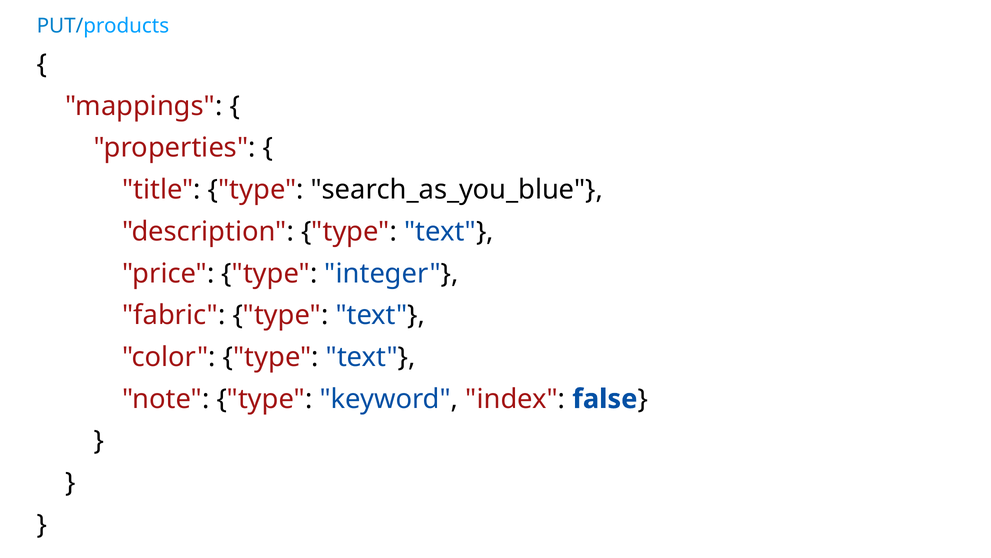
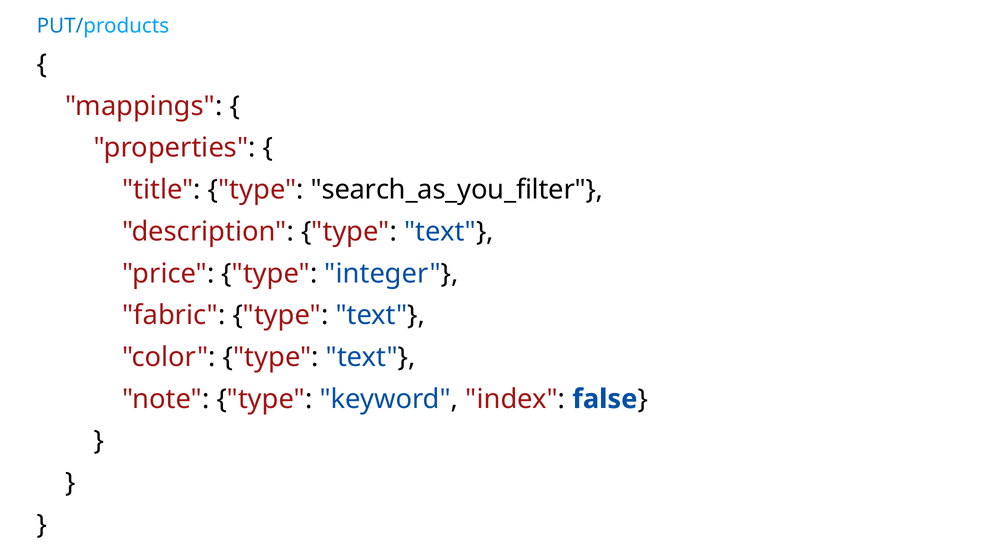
search_as_you_blue: search_as_you_blue -> search_as_you_filter
